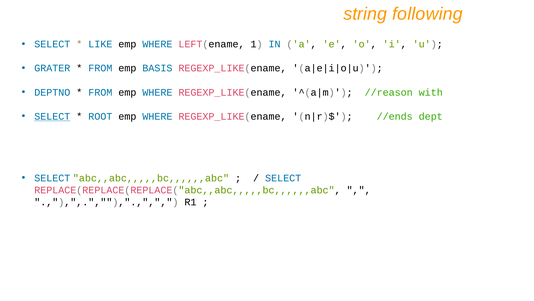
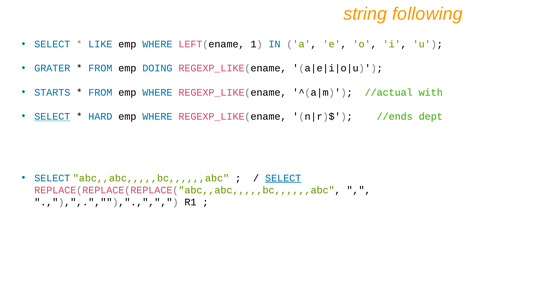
BASIS: BASIS -> DOING
DEPTNO: DEPTNO -> STARTS
//reason: //reason -> //actual
ROOT: ROOT -> HARD
SELECT at (283, 178) underline: none -> present
